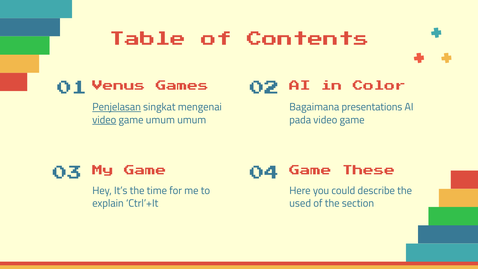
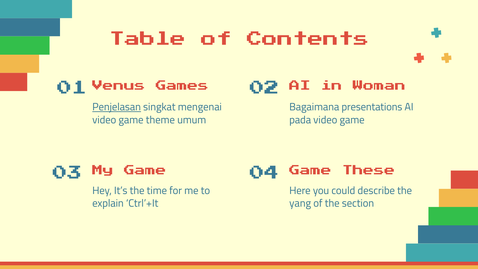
Color: Color -> Woman
video at (104, 120) underline: present -> none
game umum: umum -> theme
used: used -> yang
